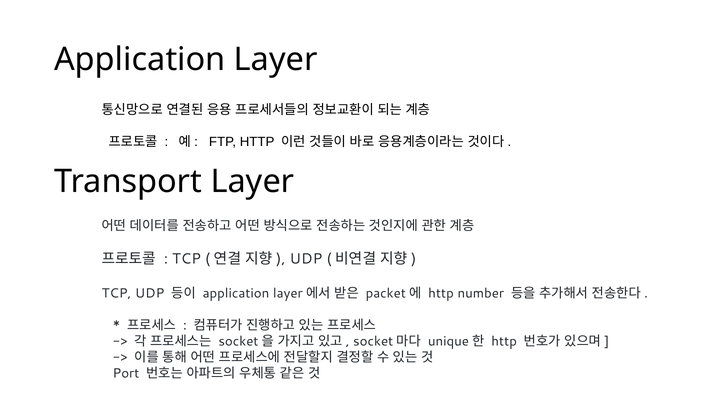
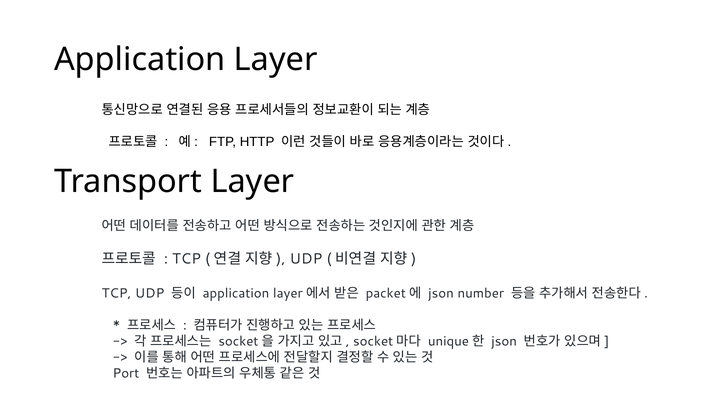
http at (441, 294): http -> json
http at (504, 342): http -> json
